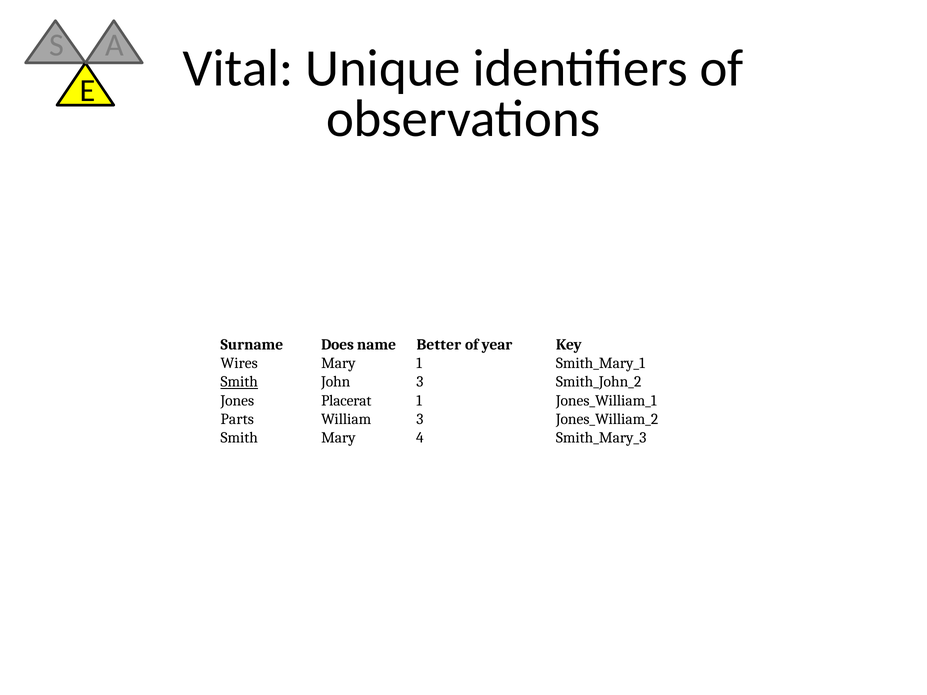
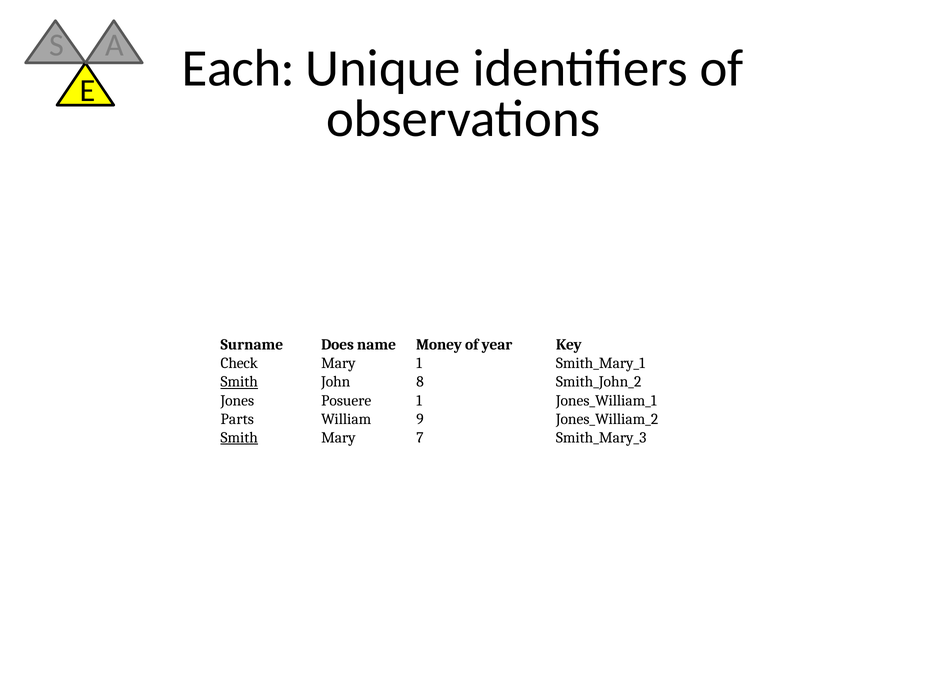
Vital: Vital -> Each
Better: Better -> Money
Wires: Wires -> Check
John 3: 3 -> 8
Placerat: Placerat -> Posuere
William 3: 3 -> 9
Smith at (239, 438) underline: none -> present
4: 4 -> 7
